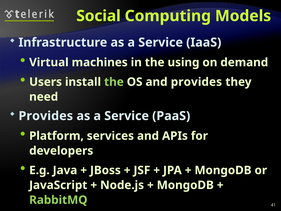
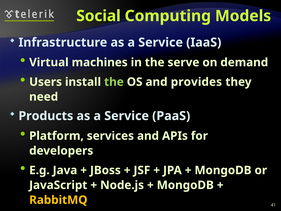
using: using -> serve
Provides at (46, 116): Provides -> Products
RabbitMQ colour: light green -> yellow
